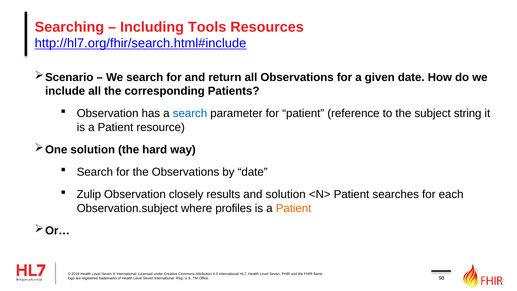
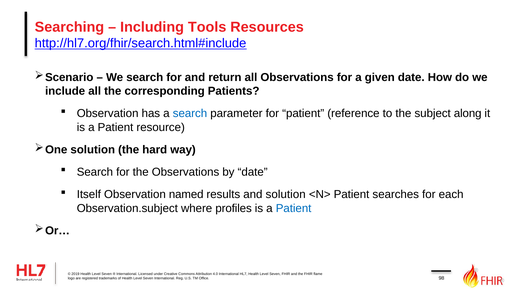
string: string -> along
Zulip: Zulip -> Itself
closely: closely -> named
Patient at (294, 208) colour: orange -> blue
